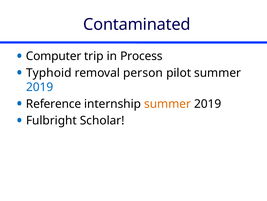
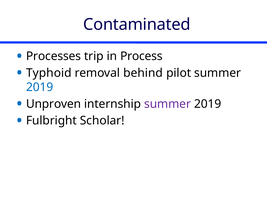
Computer: Computer -> Processes
person: person -> behind
Reference: Reference -> Unproven
summer at (168, 103) colour: orange -> purple
